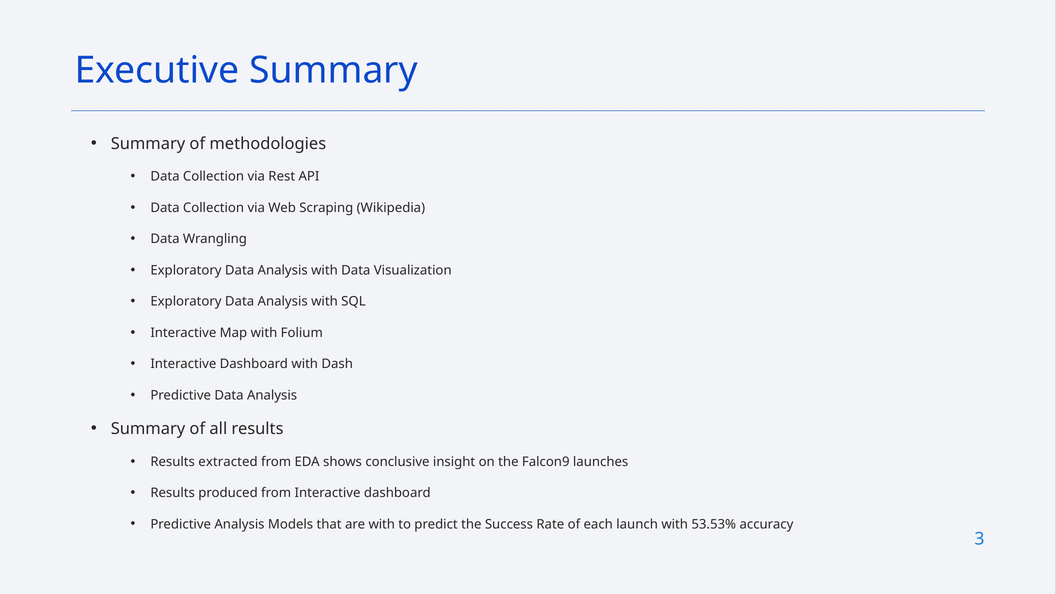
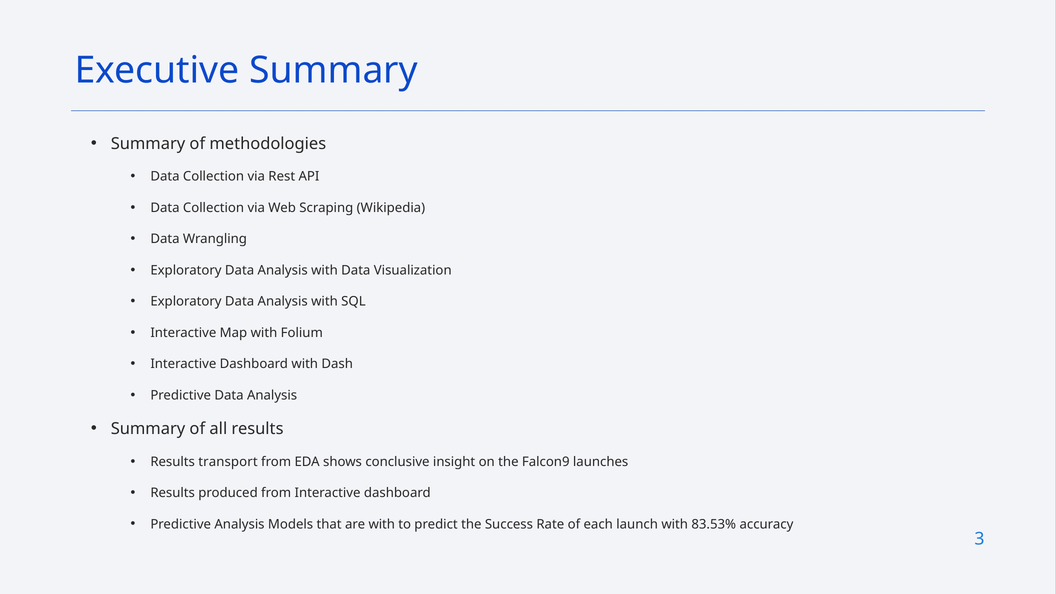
extracted: extracted -> transport
53.53%: 53.53% -> 83.53%
